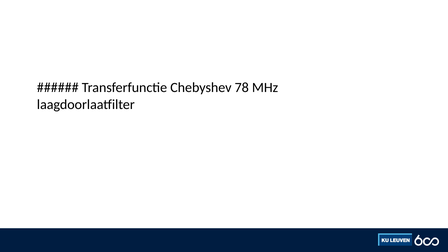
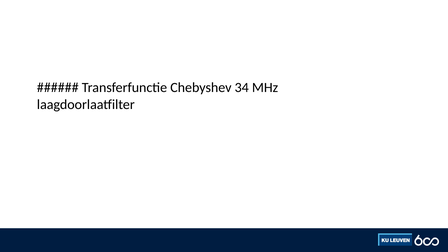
78: 78 -> 34
